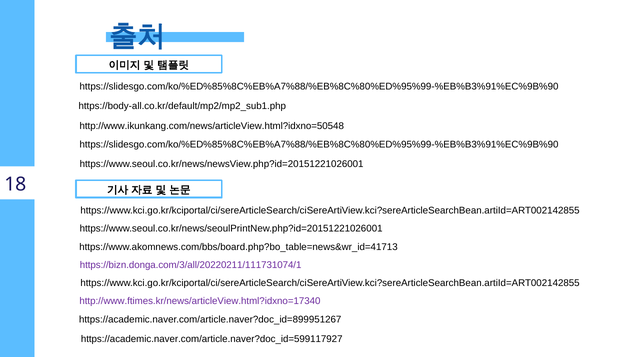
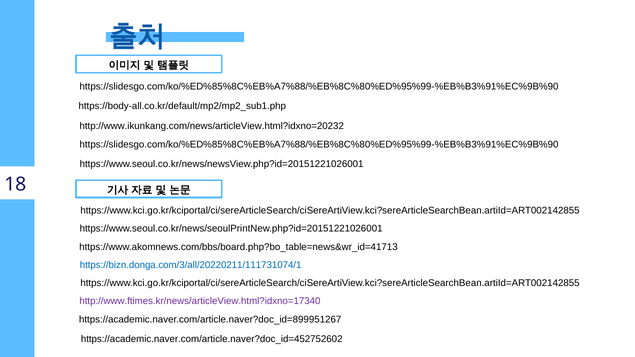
http://www.ikunkang.com/news/articleView.html?idxno=50548: http://www.ikunkang.com/news/articleView.html?idxno=50548 -> http://www.ikunkang.com/news/articleView.html?idxno=20232
https://bizn.donga.com/3/all/20220211/111731074/1 colour: purple -> blue
https://academic.naver.com/article.naver?doc_id=599117927: https://academic.naver.com/article.naver?doc_id=599117927 -> https://academic.naver.com/article.naver?doc_id=452752602
